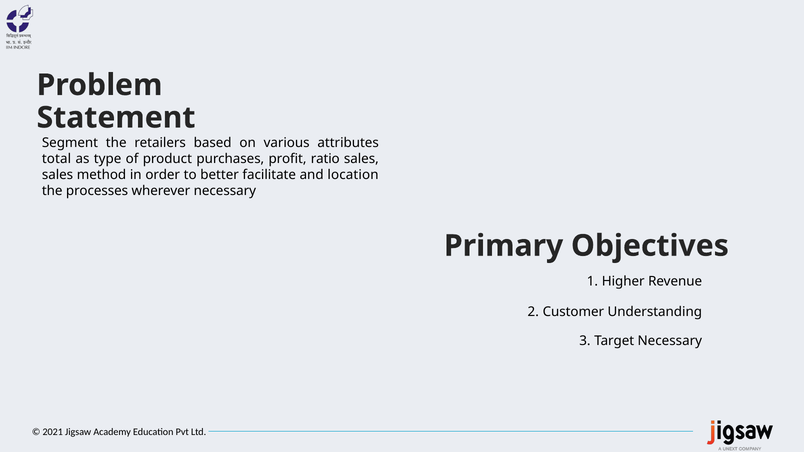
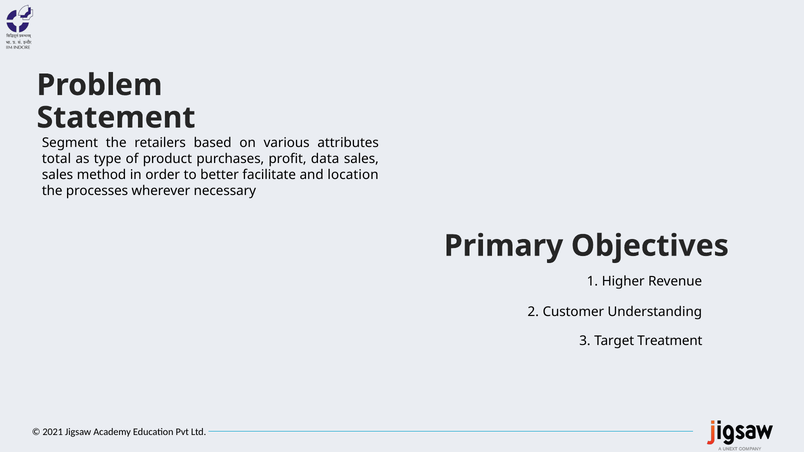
ratio: ratio -> data
Target Necessary: Necessary -> Treatment
